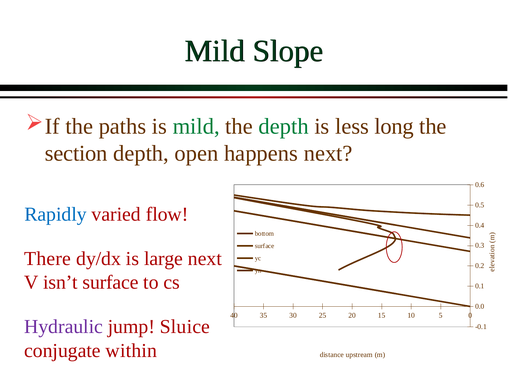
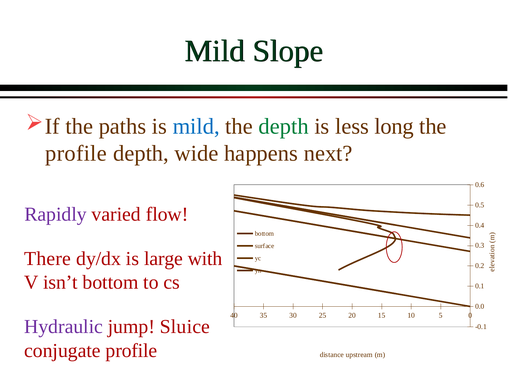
mild at (196, 126) colour: green -> blue
section at (76, 153): section -> profile
open: open -> wide
Rapidly colour: blue -> purple
large next: next -> with
isn’t surface: surface -> bottom
conjugate within: within -> profile
